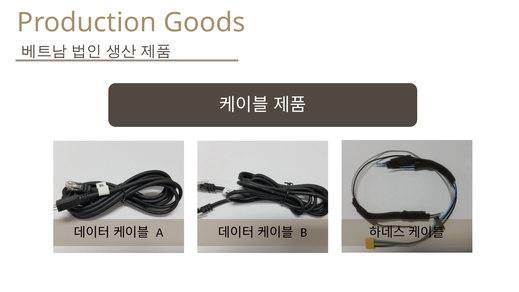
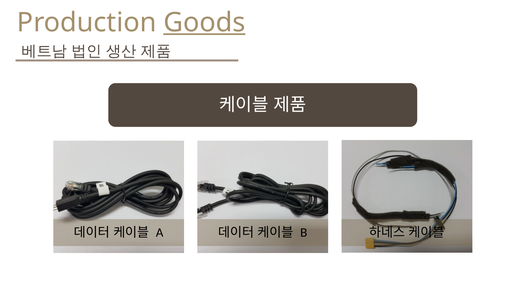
Goods underline: none -> present
